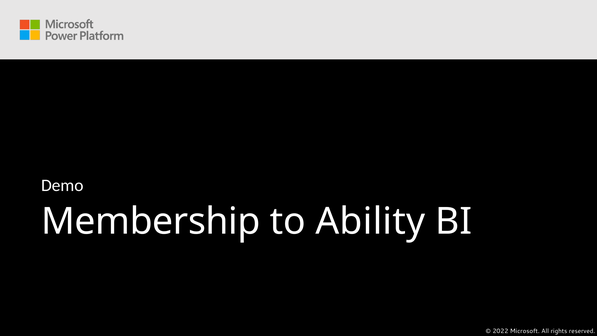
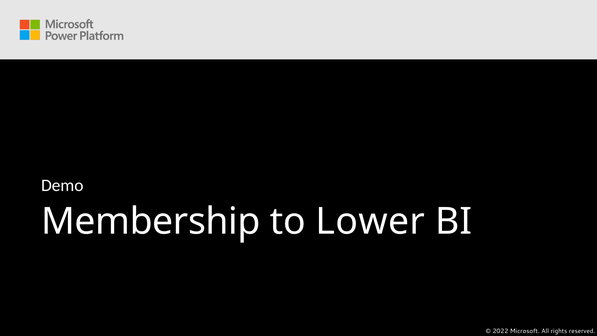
Ability: Ability -> Lower
